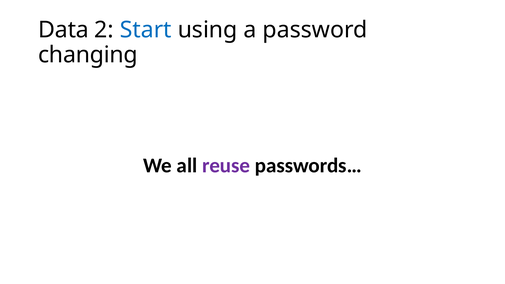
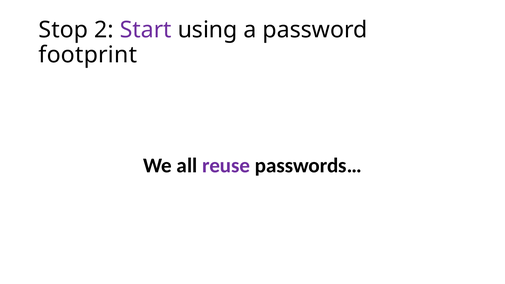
Data: Data -> Stop
Start colour: blue -> purple
changing: changing -> footprint
